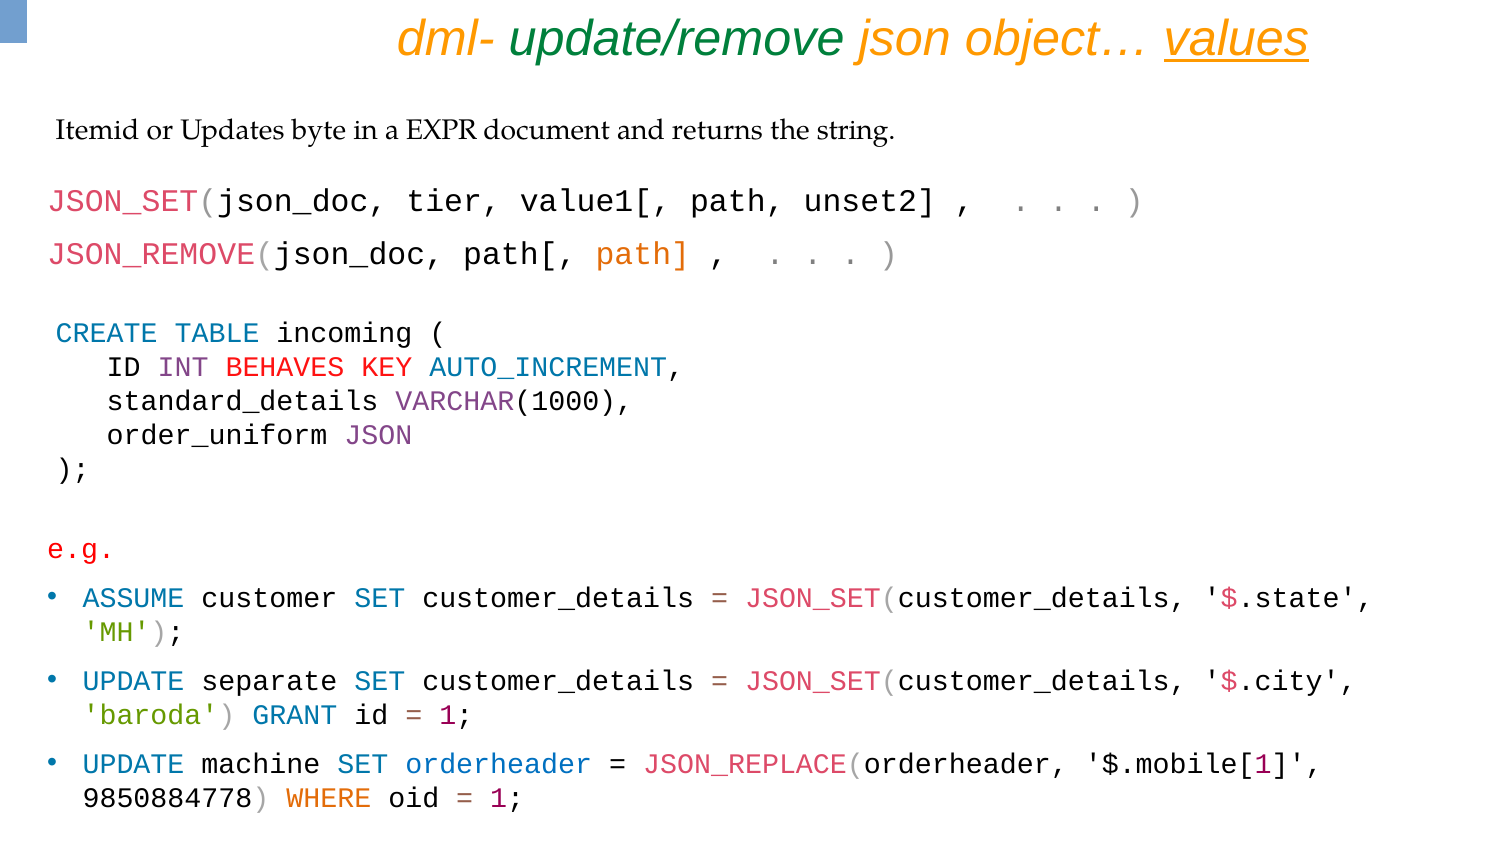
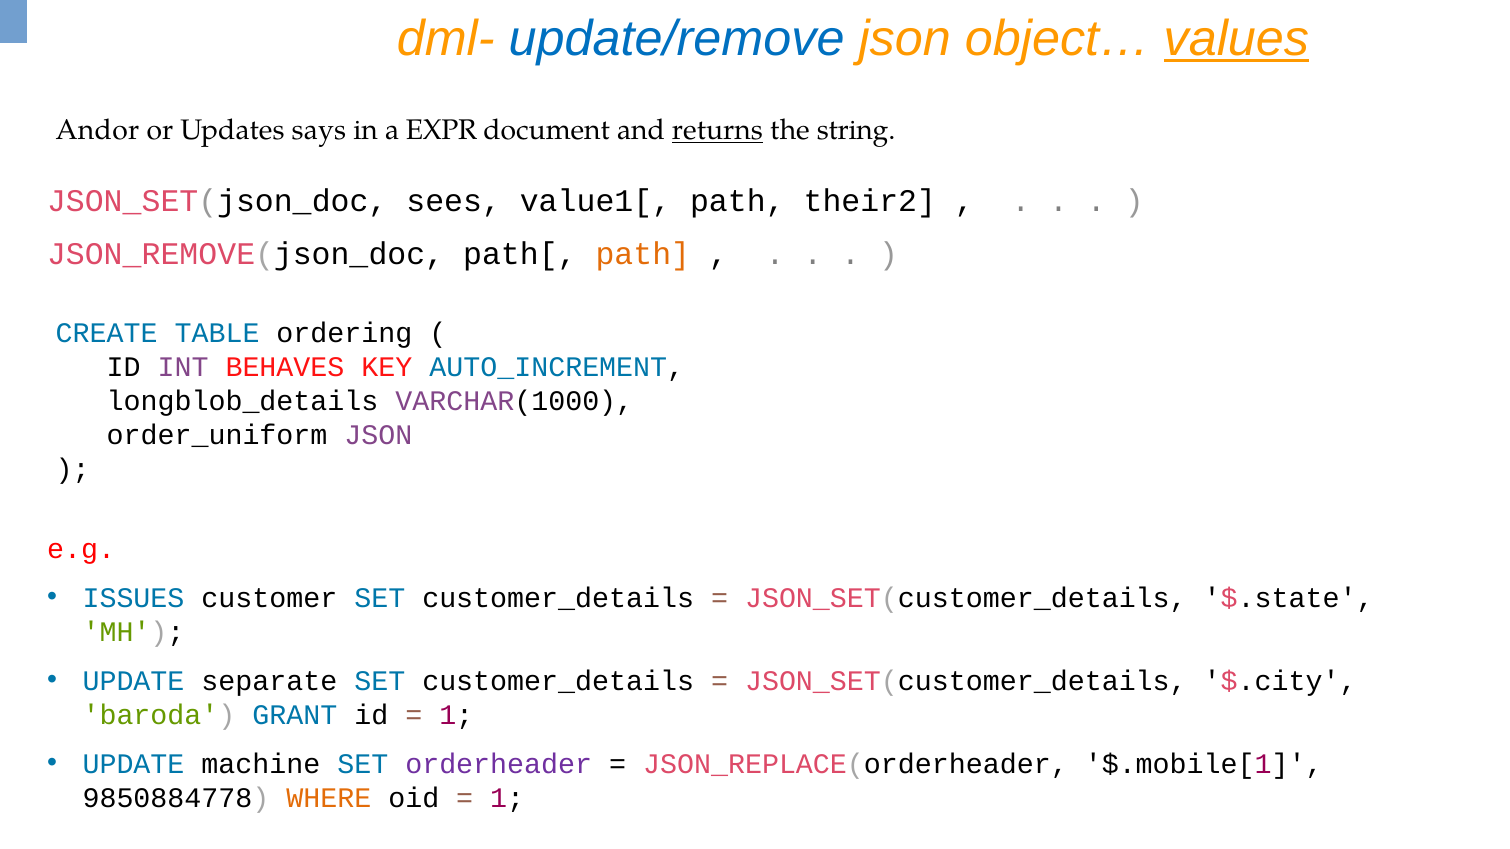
update/remove colour: green -> blue
Itemid: Itemid -> Andor
byte: byte -> says
returns underline: none -> present
tier: tier -> sees
unset2: unset2 -> their2
incoming: incoming -> ordering
standard_details: standard_details -> longblob_details
ASSUME: ASSUME -> ISSUES
orderheader colour: blue -> purple
